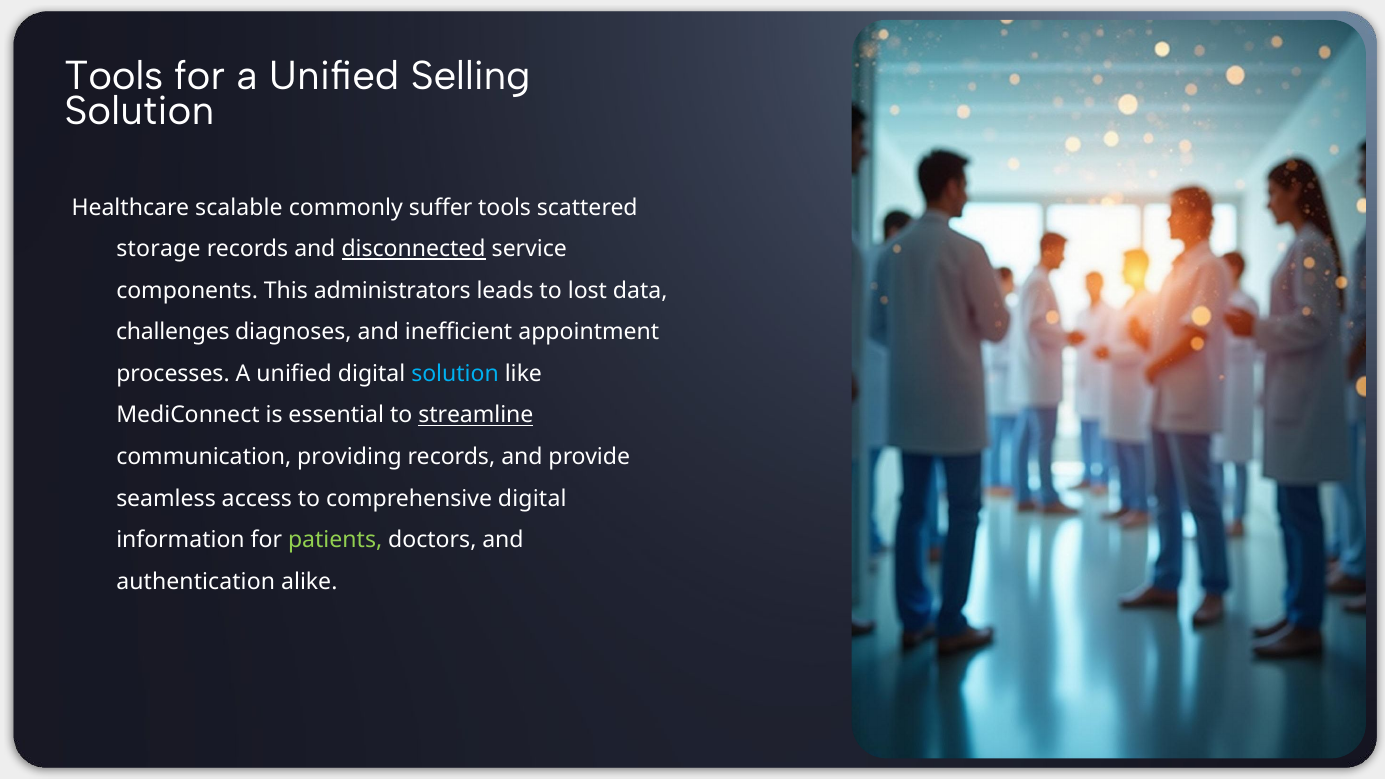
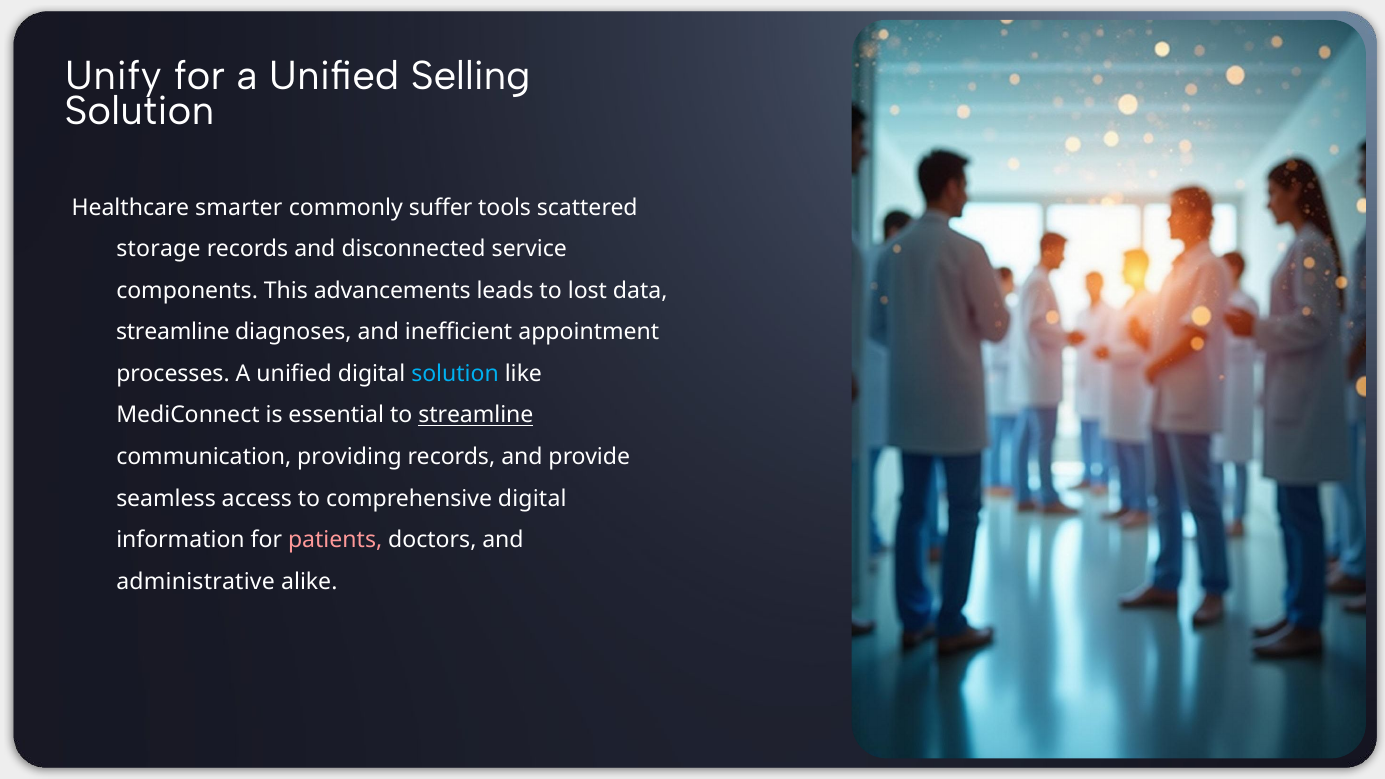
Tools at (114, 76): Tools -> Unify
scalable: scalable -> smarter
disconnected underline: present -> none
administrators: administrators -> advancements
challenges at (173, 332): challenges -> streamline
patients colour: light green -> pink
authentication: authentication -> administrative
